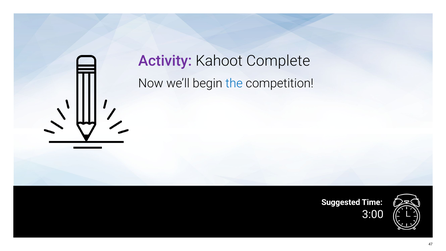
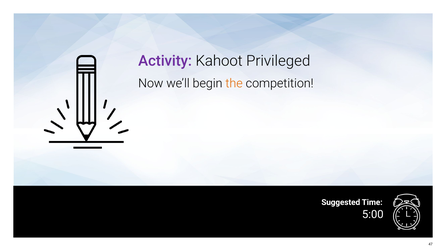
Complete: Complete -> Privileged
the colour: blue -> orange
3:00: 3:00 -> 5:00
